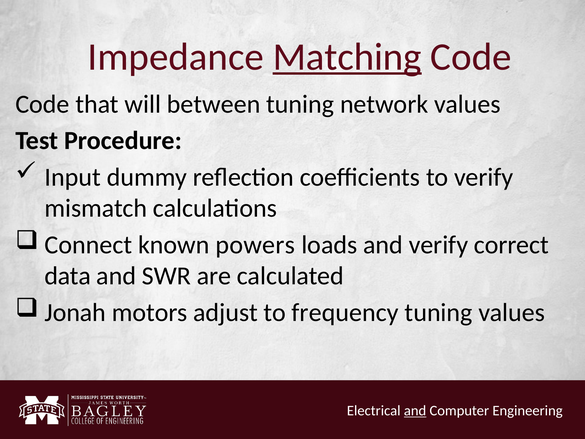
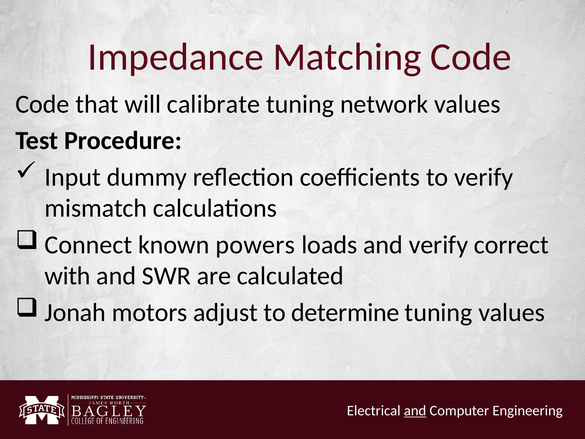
Matching underline: present -> none
between: between -> calibrate
data: data -> with
frequency: frequency -> determine
